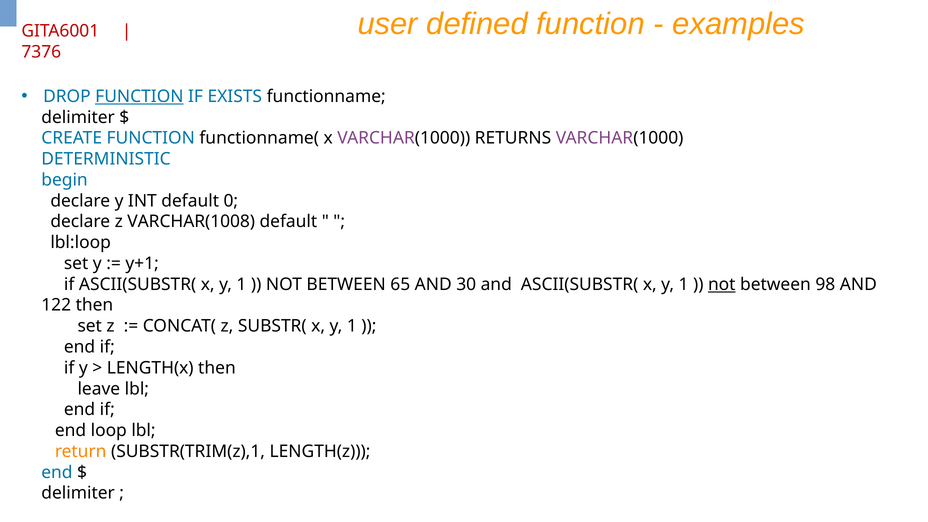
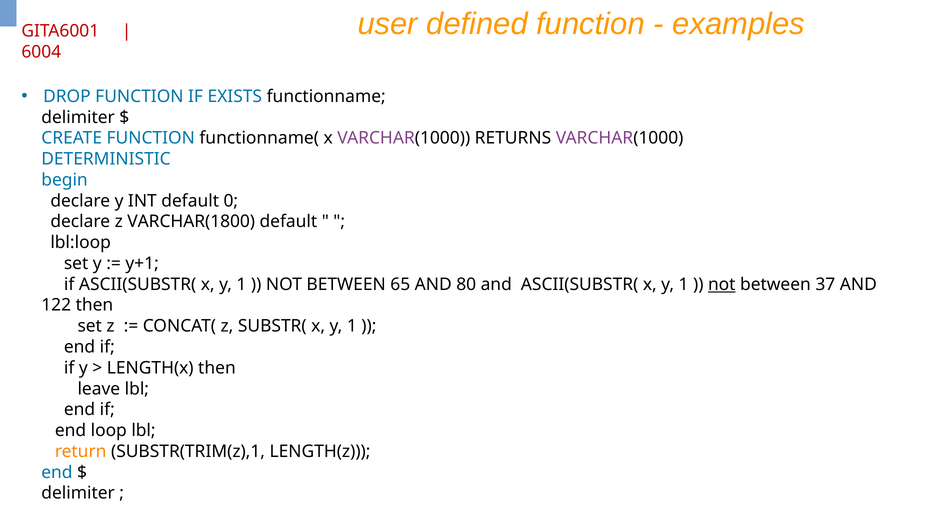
7376: 7376 -> 6004
FUNCTION at (139, 96) underline: present -> none
VARCHAR(1008: VARCHAR(1008 -> VARCHAR(1800
30: 30 -> 80
98: 98 -> 37
